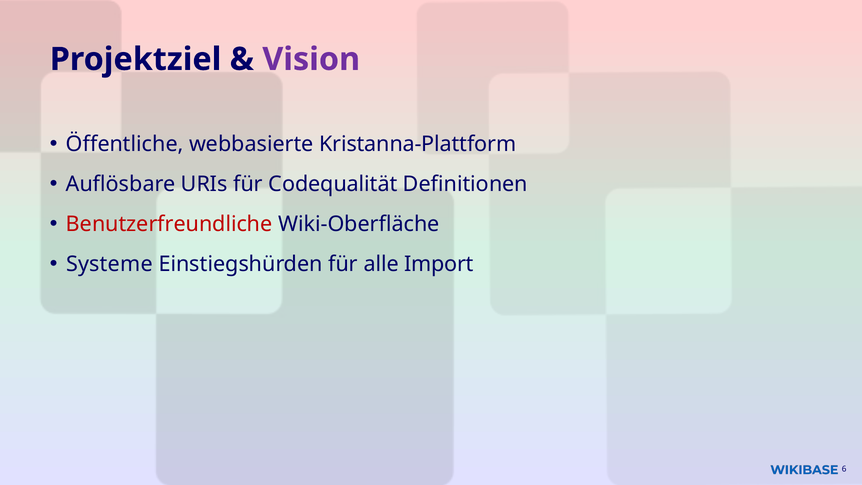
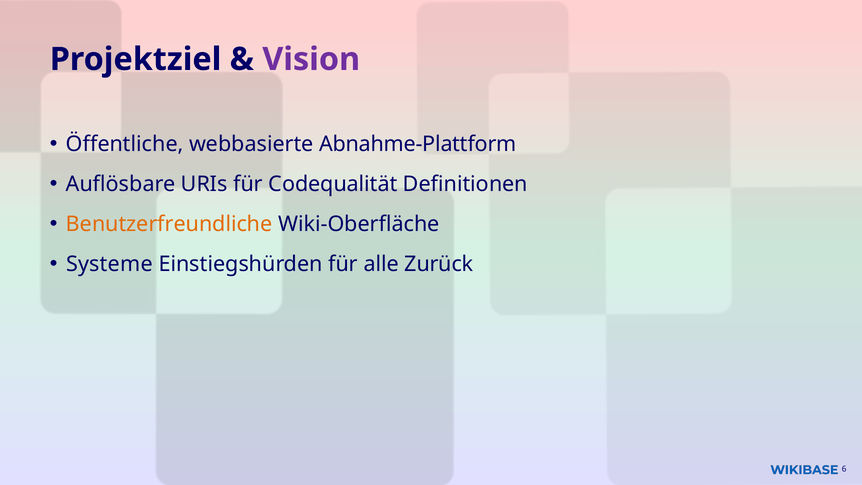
Kristanna-Plattform: Kristanna-Plattform -> Abnahme-Plattform
Benutzerfreundliche colour: red -> orange
Import: Import -> Zurück
